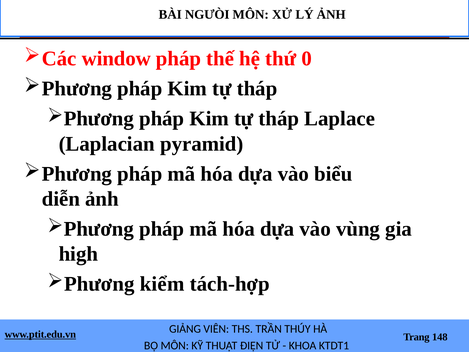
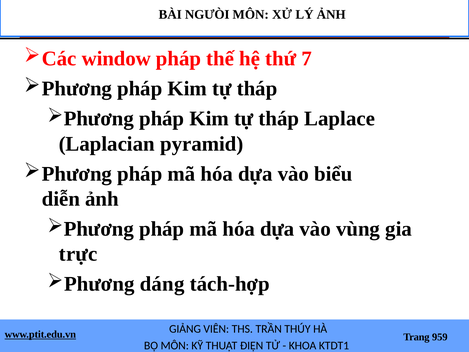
0: 0 -> 7
high: high -> trực
kiểm: kiểm -> dáng
148: 148 -> 959
